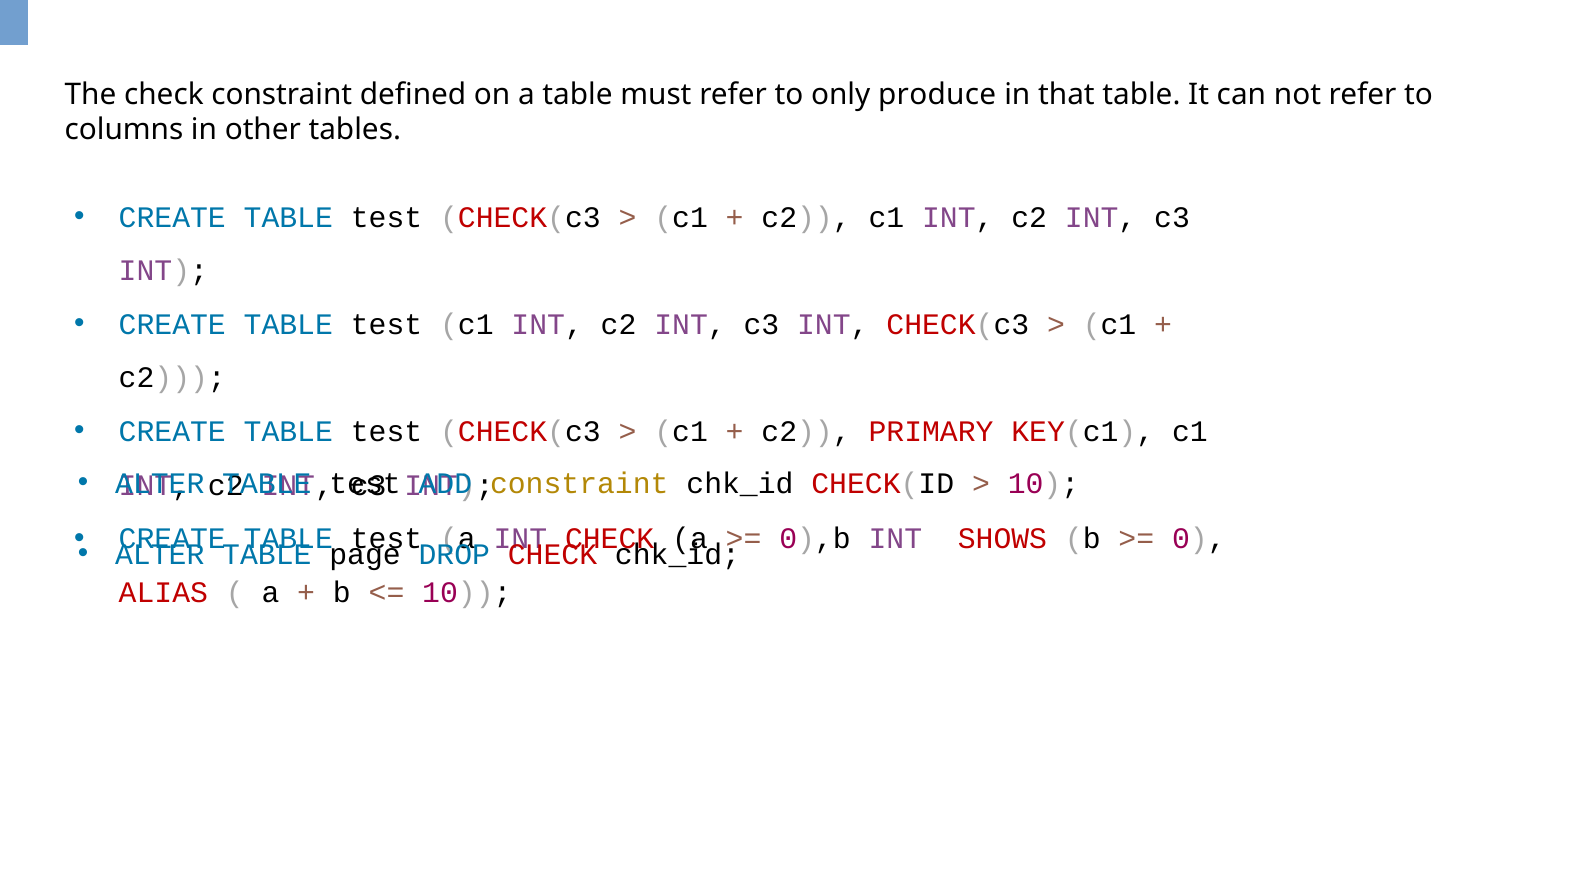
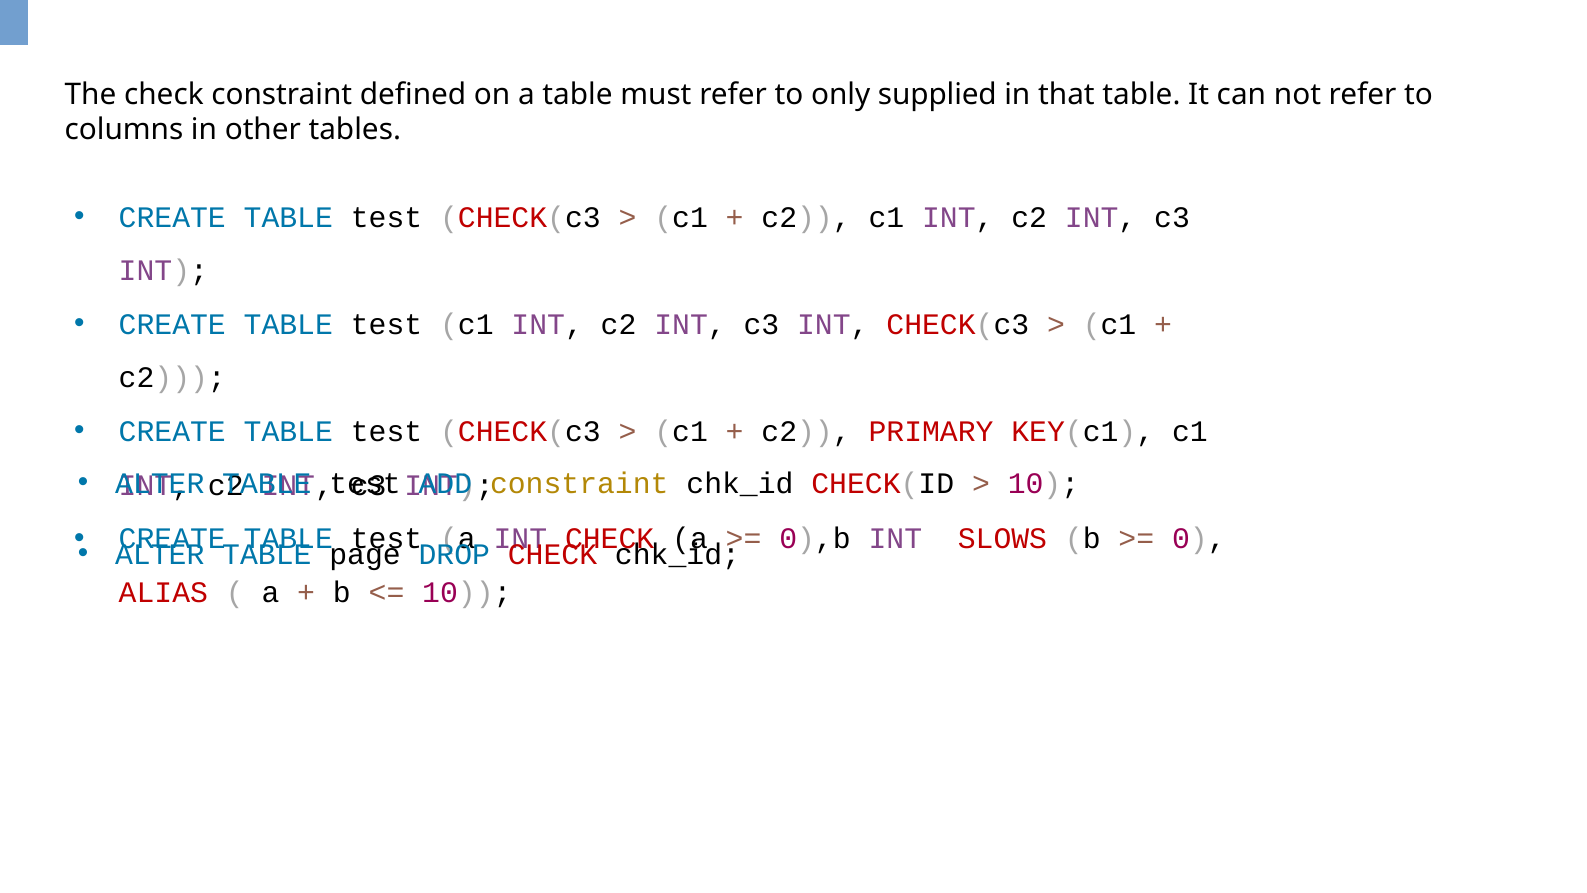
produce: produce -> supplied
SHOWS: SHOWS -> SLOWS
